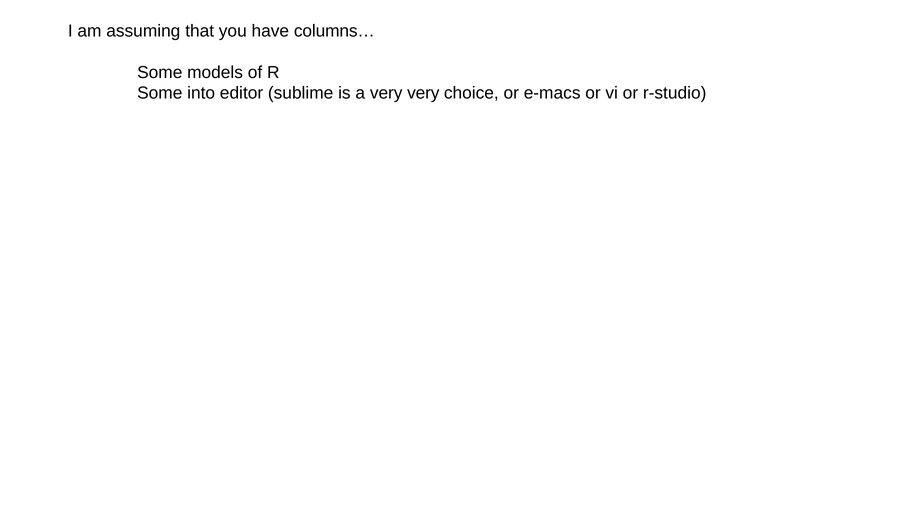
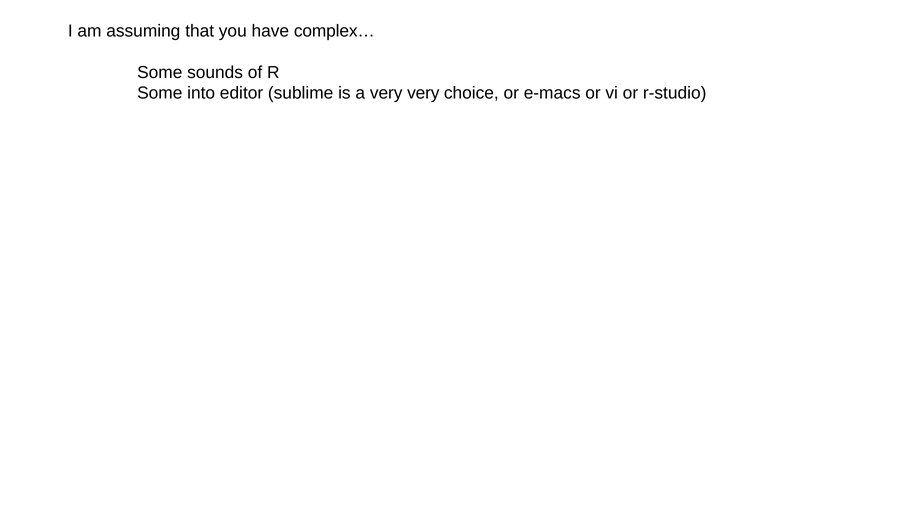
columns…: columns… -> complex…
models: models -> sounds
